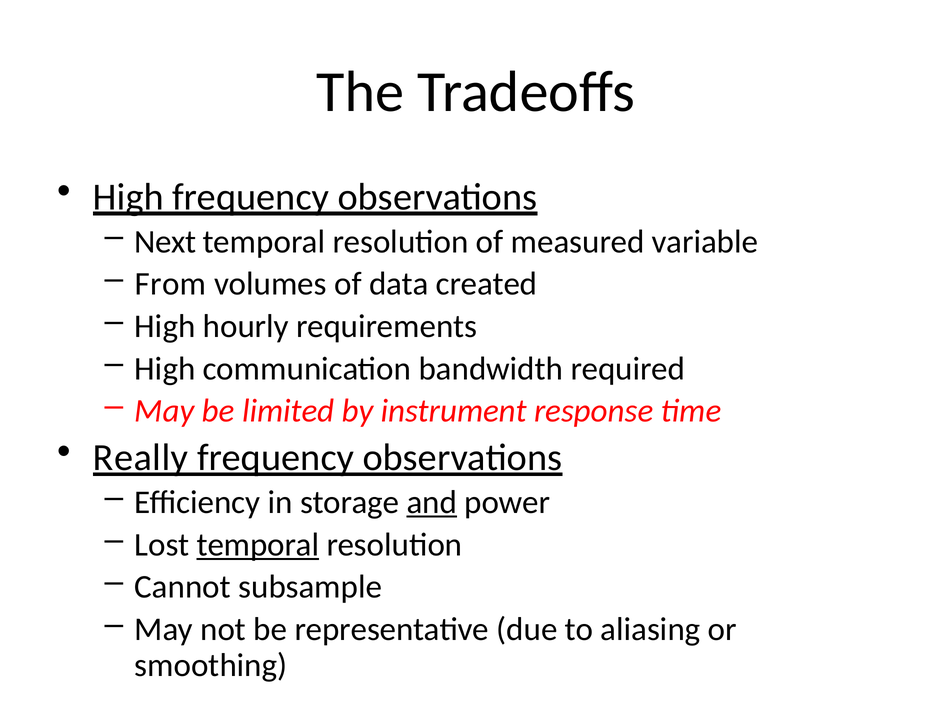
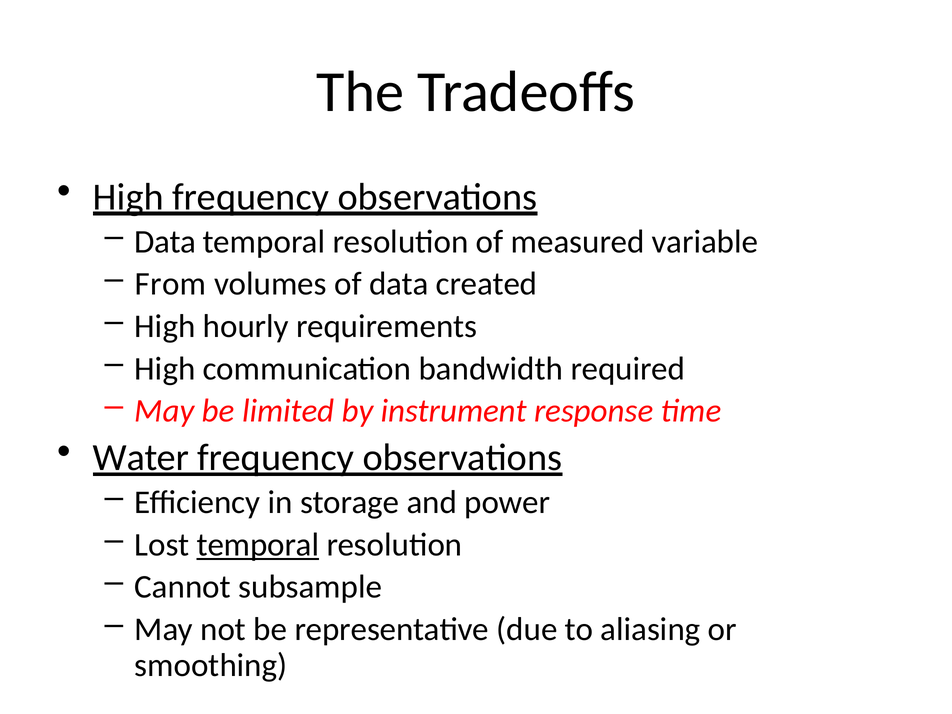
Next at (165, 242): Next -> Data
Really: Really -> Water
and underline: present -> none
